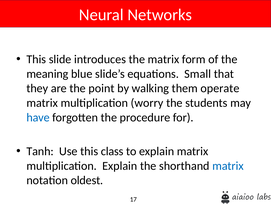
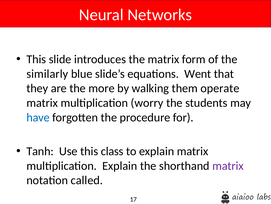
meaning: meaning -> similarly
Small: Small -> Went
point: point -> more
matrix at (228, 165) colour: blue -> purple
oldest: oldest -> called
